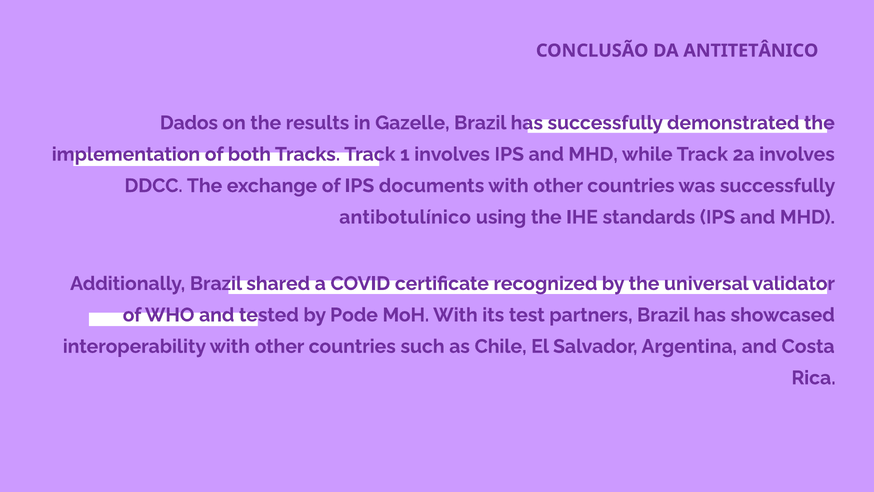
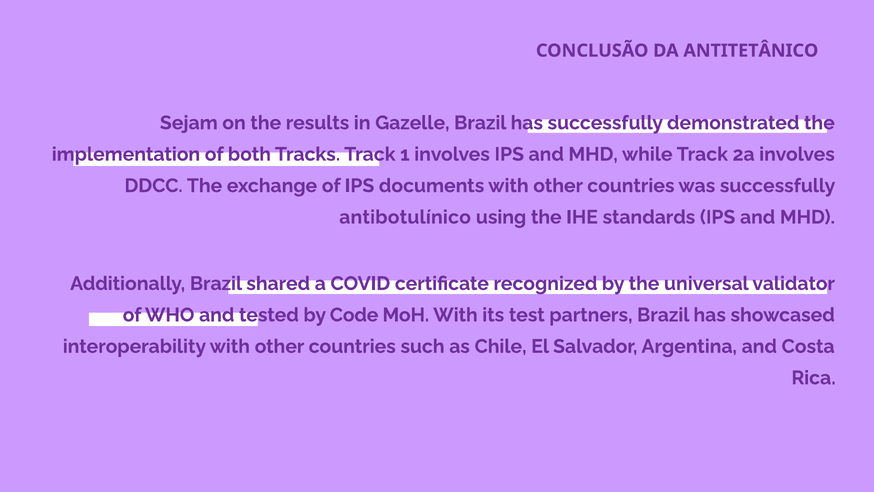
Dados: Dados -> Sejam
Pode: Pode -> Code
